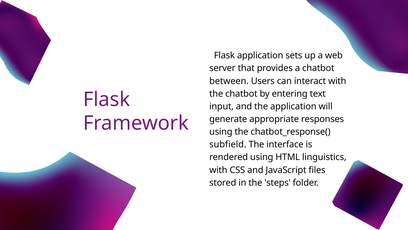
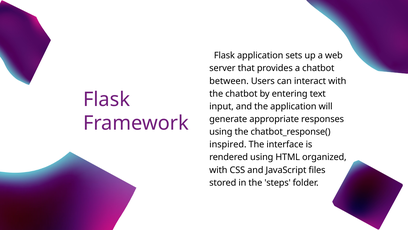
subfield: subfield -> inspired
linguistics: linguistics -> organized
